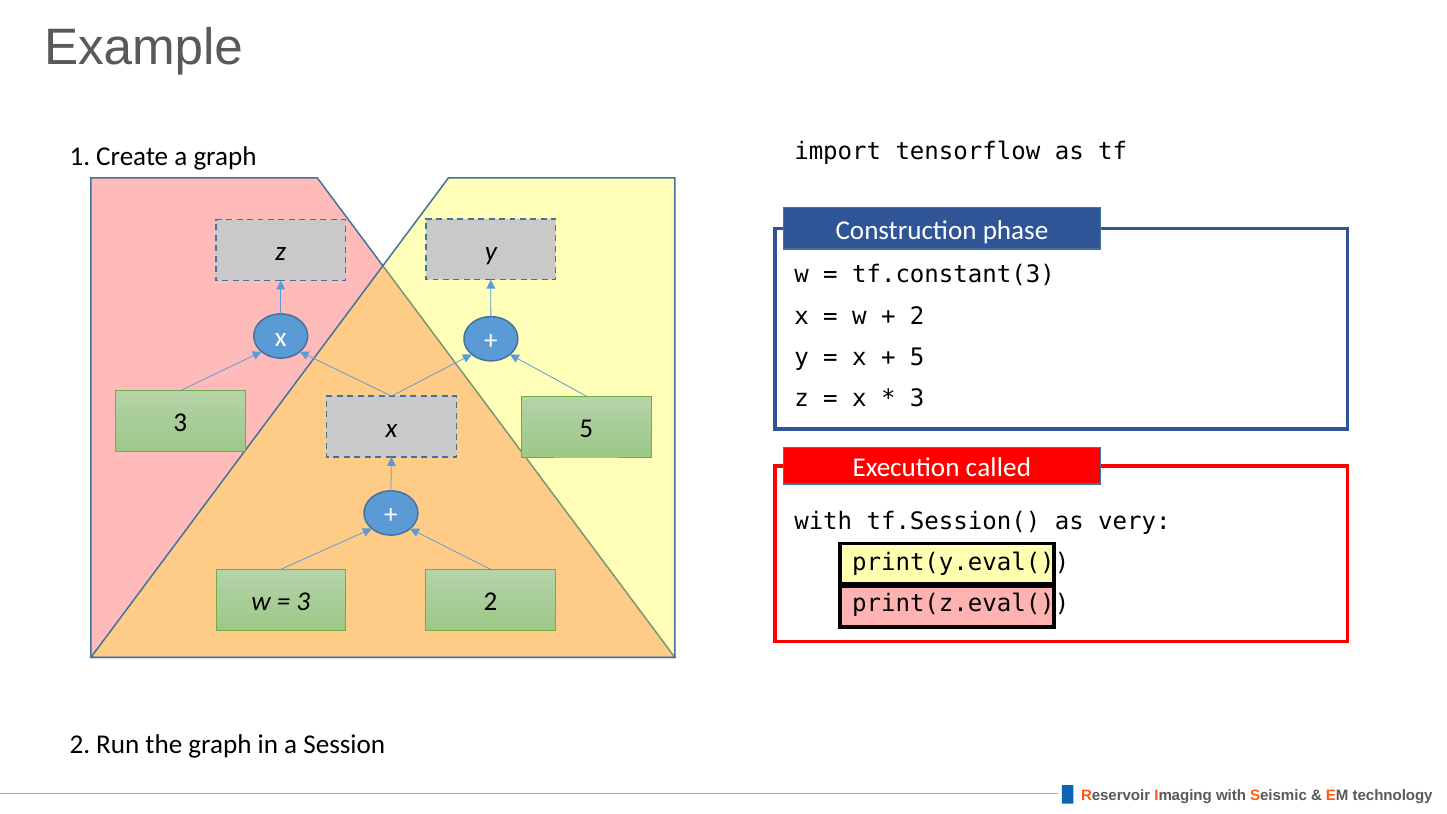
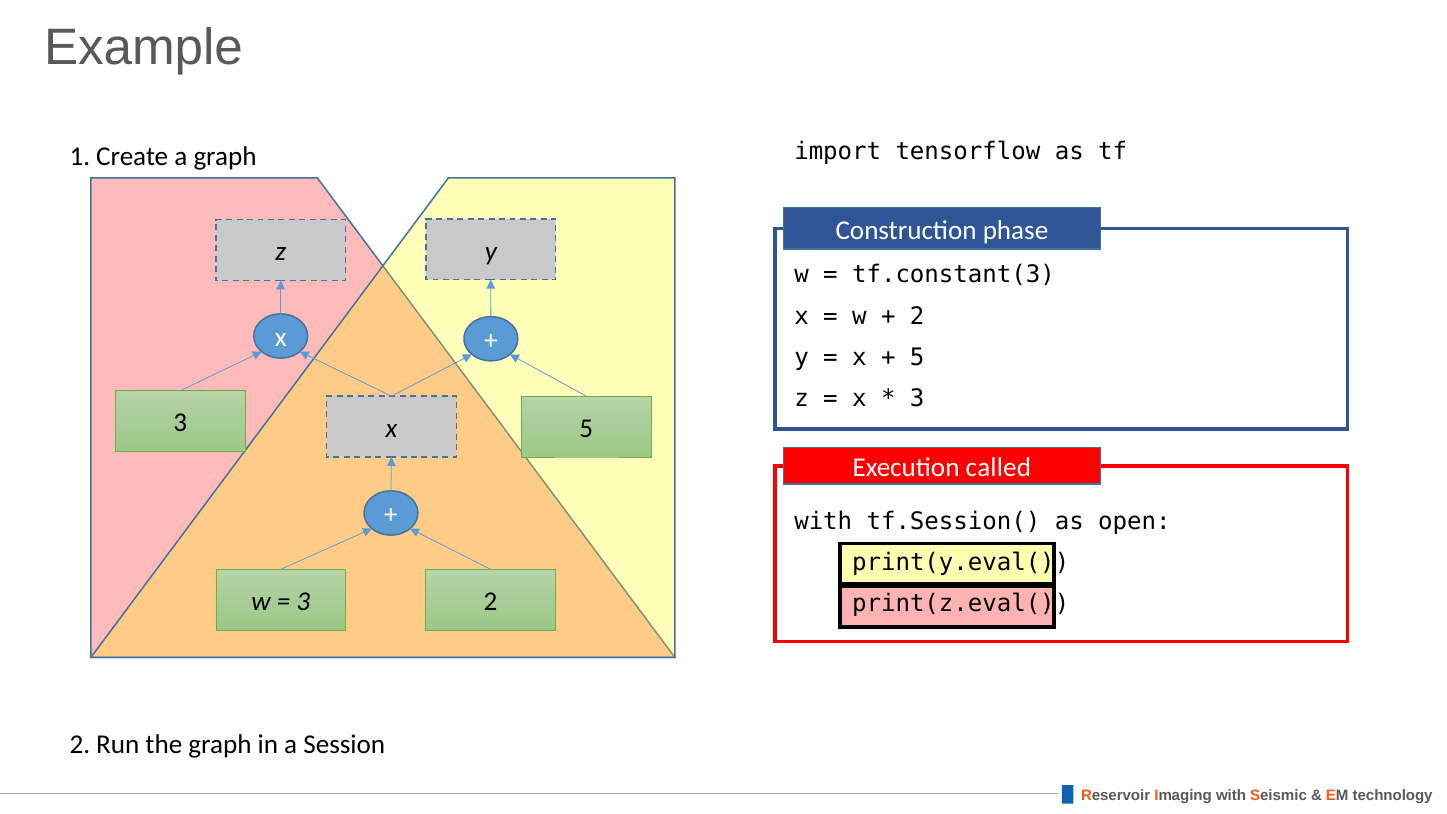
very: very -> open
